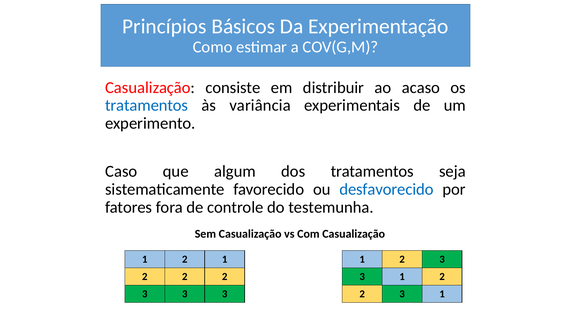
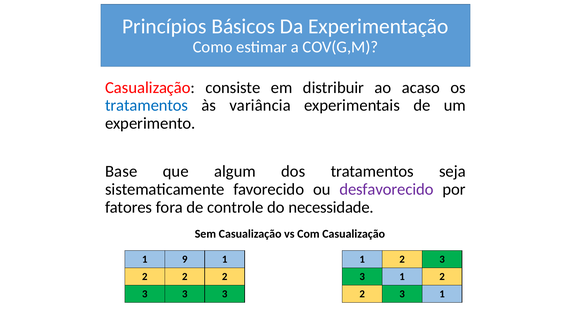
Caso: Caso -> Base
desfavorecido colour: blue -> purple
testemunha: testemunha -> necessidade
2 at (185, 259): 2 -> 9
